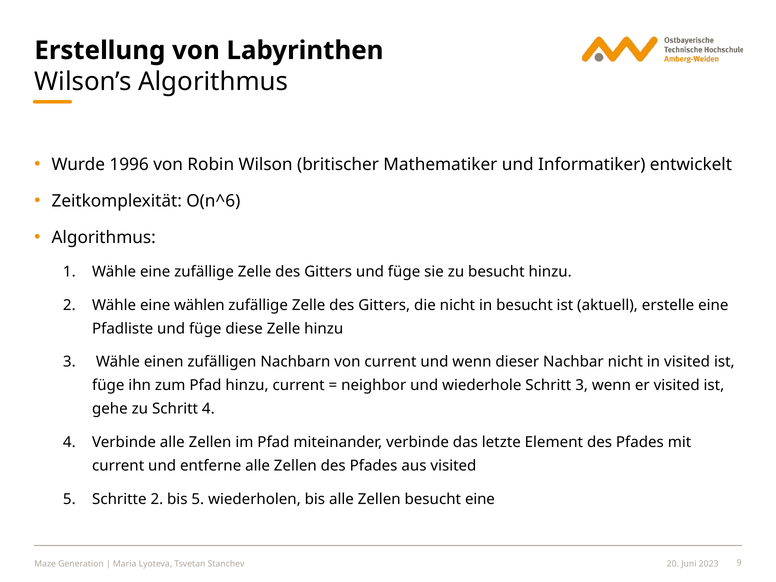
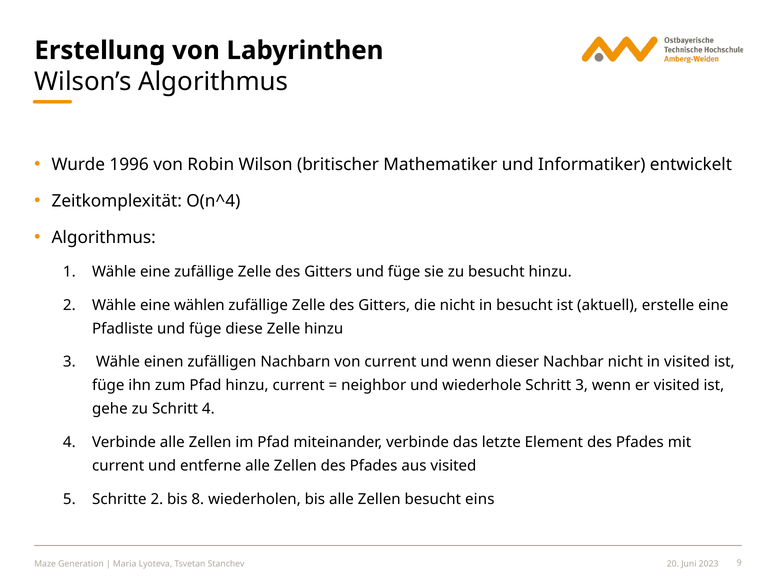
O(n^6: O(n^6 -> O(n^4
bis 5: 5 -> 8
besucht eine: eine -> eins
